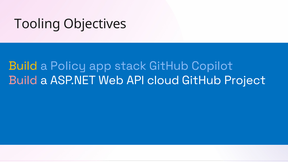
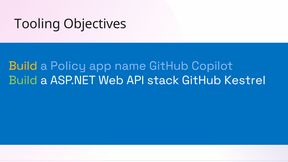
stack: stack -> name
Build at (23, 80) colour: pink -> light green
cloud: cloud -> stack
Project: Project -> Kestrel
